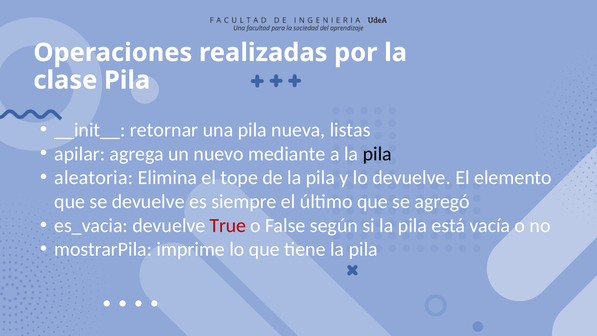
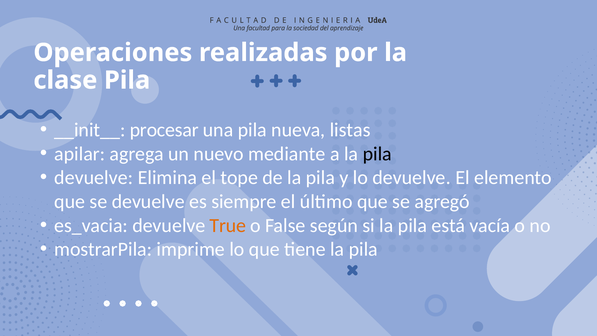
retornar: retornar -> procesar
aleatoria at (94, 178): aleatoria -> devuelve
True colour: red -> orange
